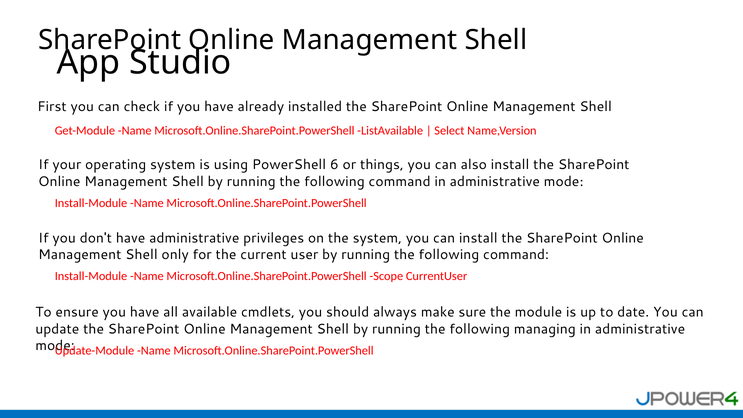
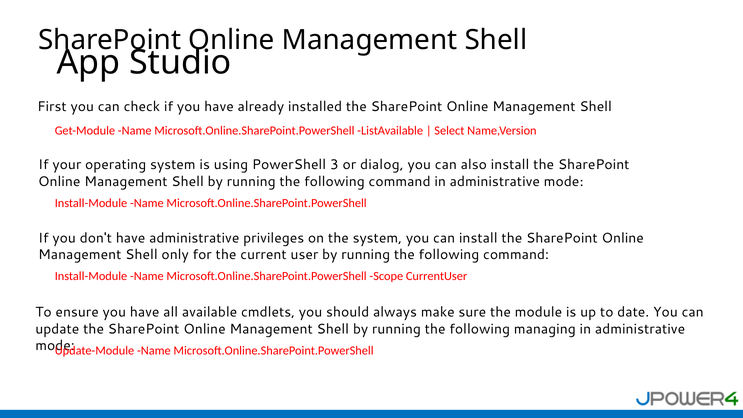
6: 6 -> 3
things: things -> dialog
